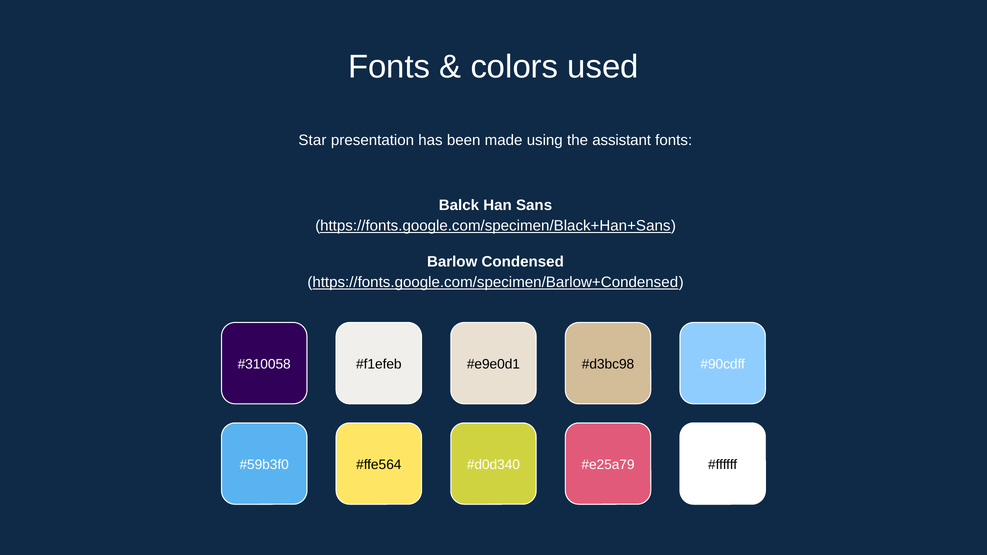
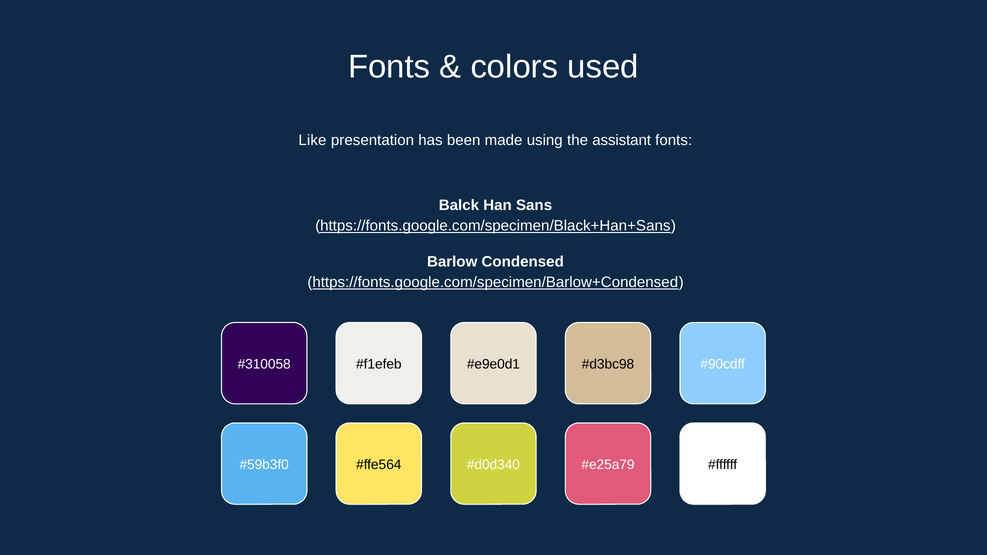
Star: Star -> Like
